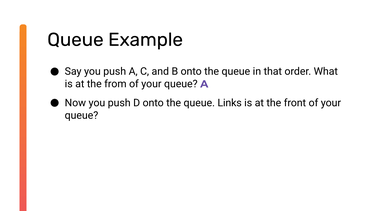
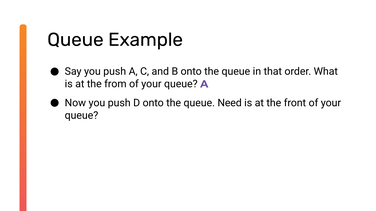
Links: Links -> Need
